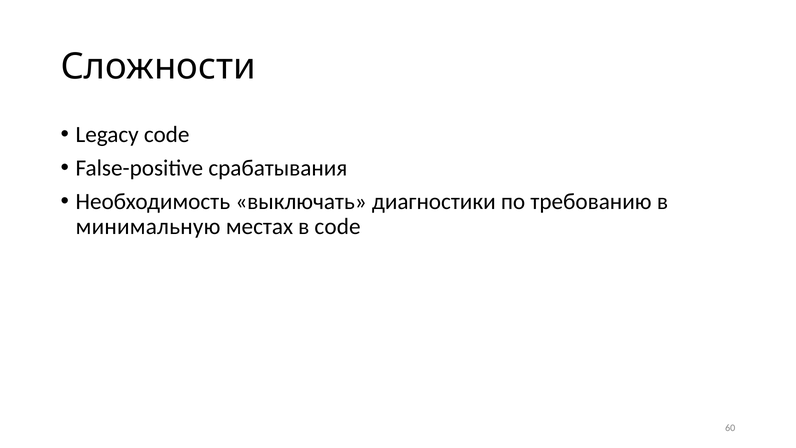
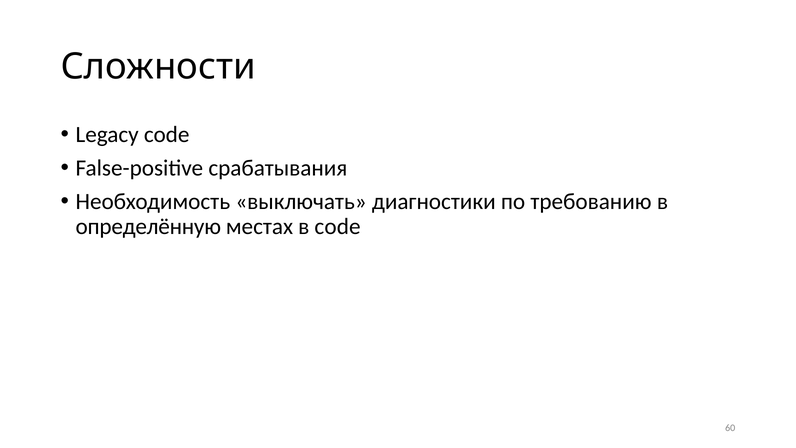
минимальную: минимальную -> определённую
